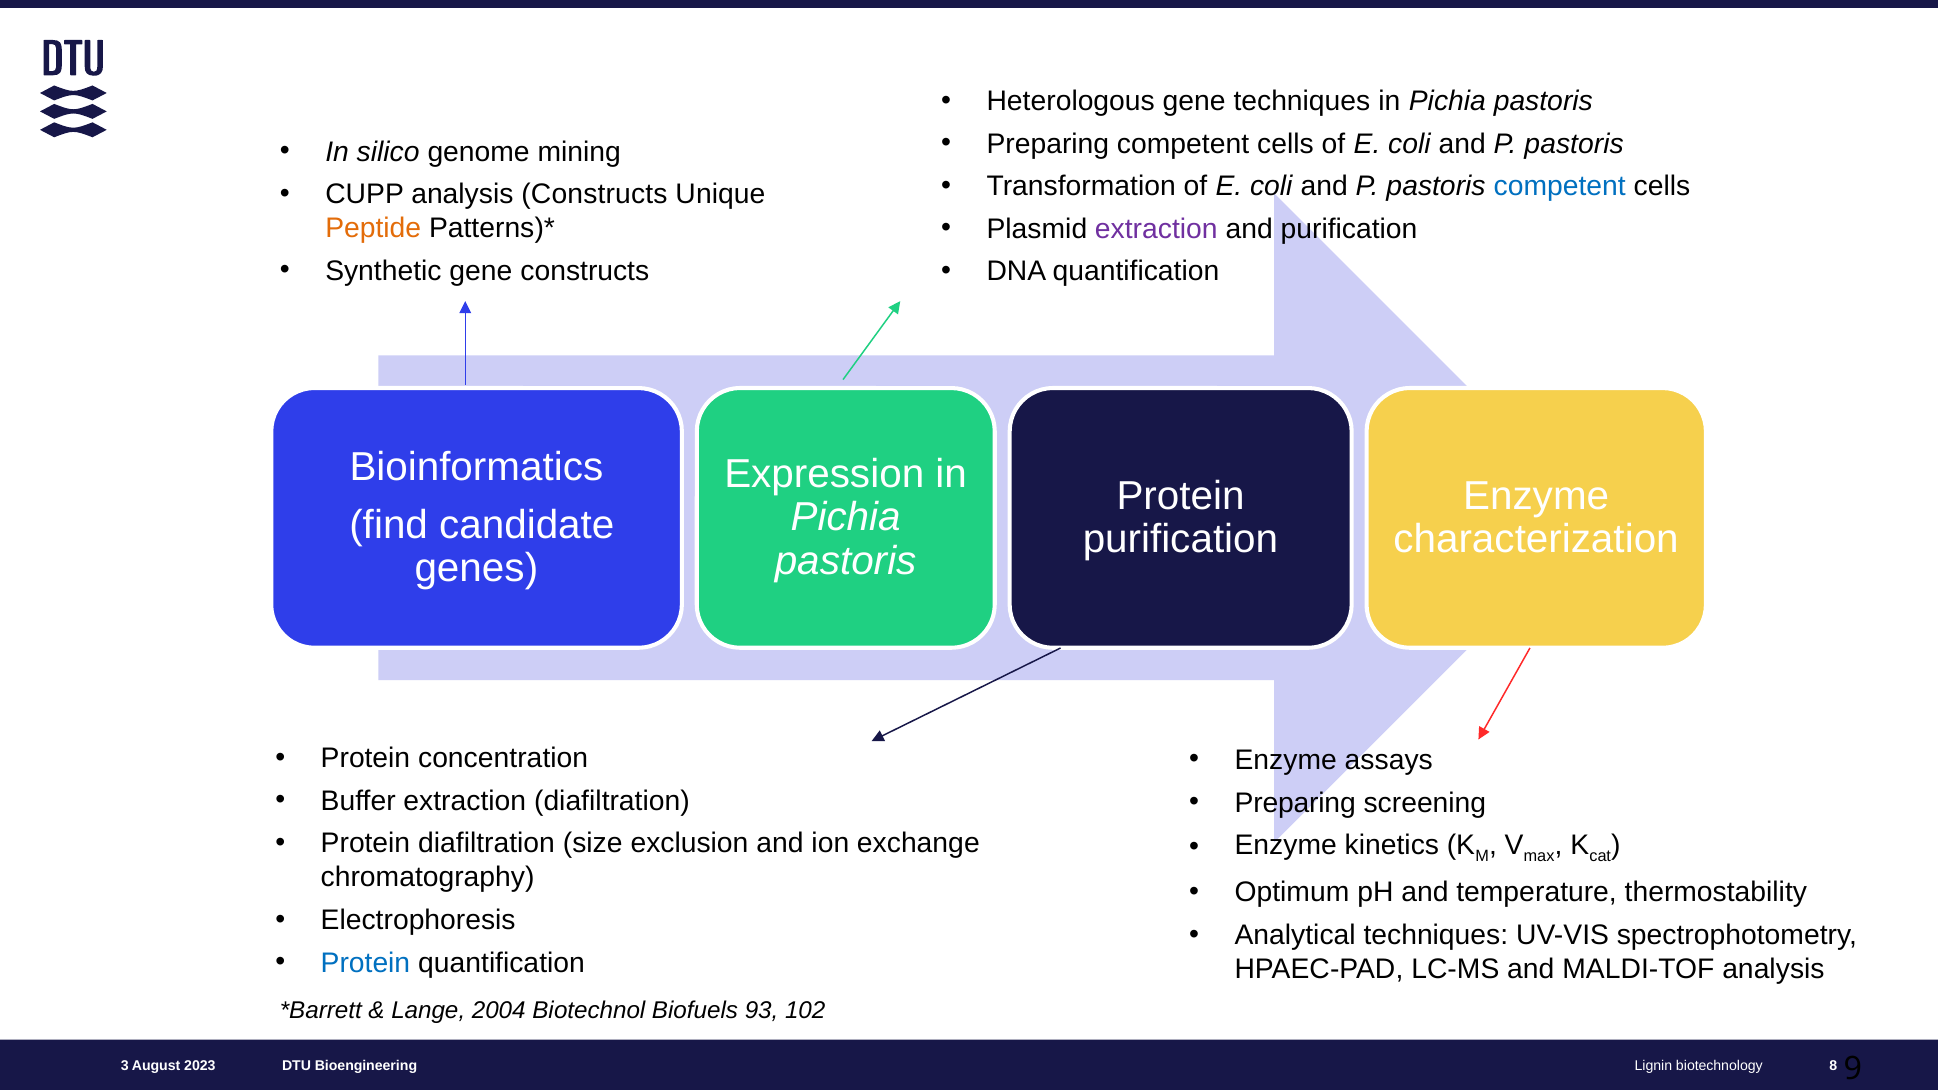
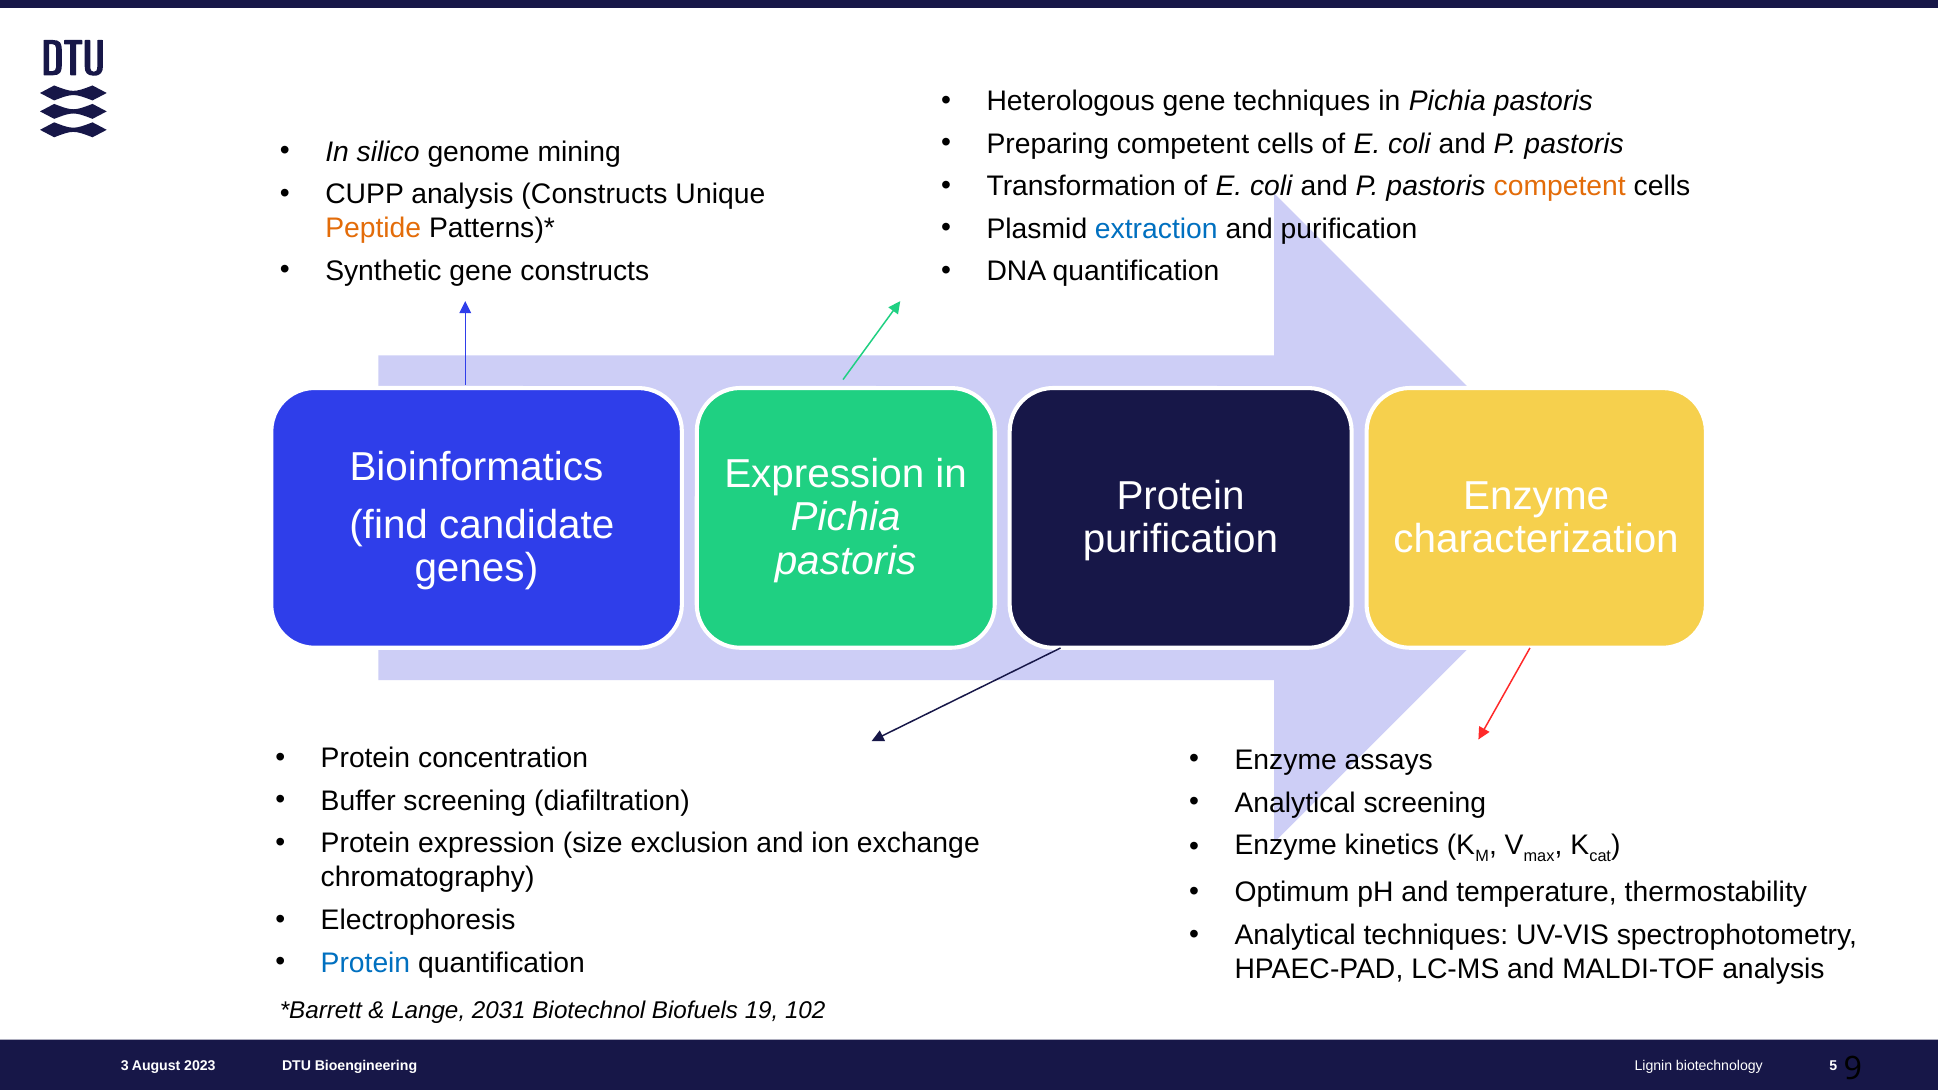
competent at (1560, 186) colour: blue -> orange
extraction at (1156, 229) colour: purple -> blue
Buffer extraction: extraction -> screening
Preparing at (1295, 803): Preparing -> Analytical
Protein diafiltration: diafiltration -> expression
2004: 2004 -> 2031
93: 93 -> 19
8: 8 -> 5
